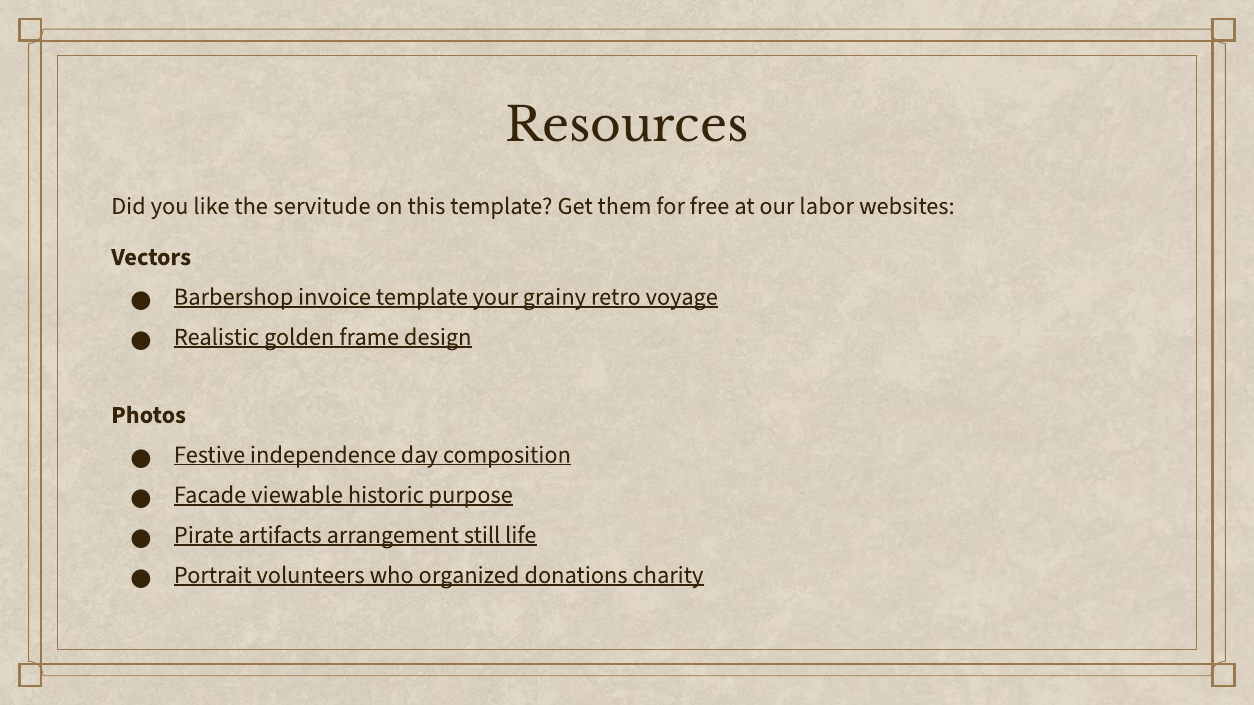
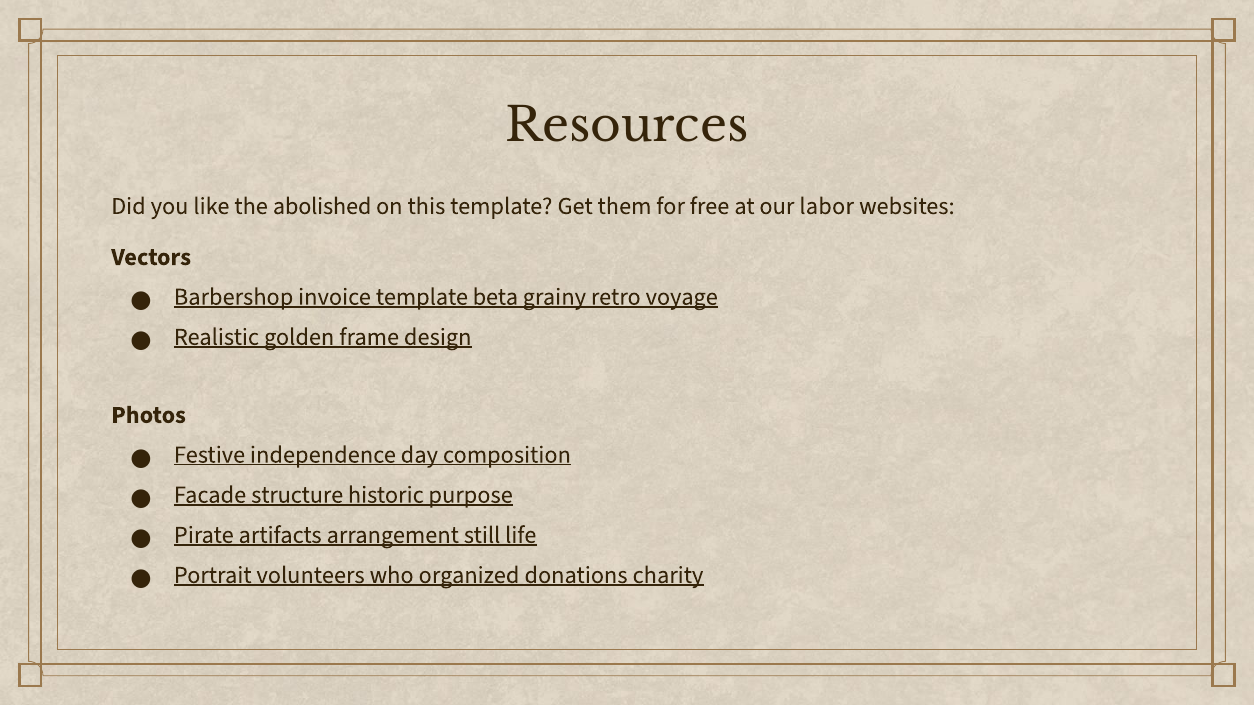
servitude: servitude -> abolished
your: your -> beta
viewable: viewable -> structure
